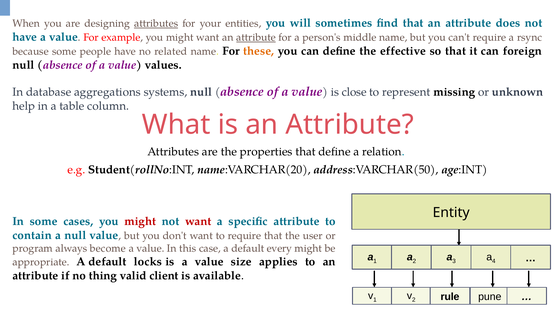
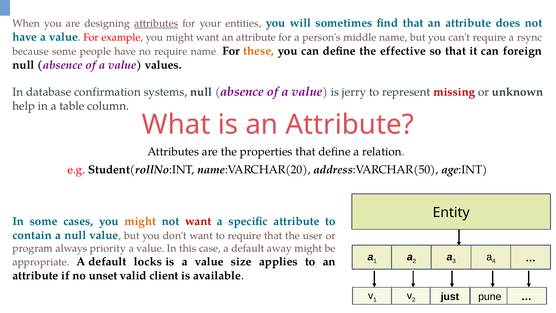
attribute at (256, 37) underline: present -> none
no related: related -> require
aggregations: aggregations -> confirmation
close: close -> jerry
missing colour: black -> red
might at (140, 221) colour: red -> orange
become: become -> priority
every: every -> away
thing: thing -> unset
rule: rule -> just
